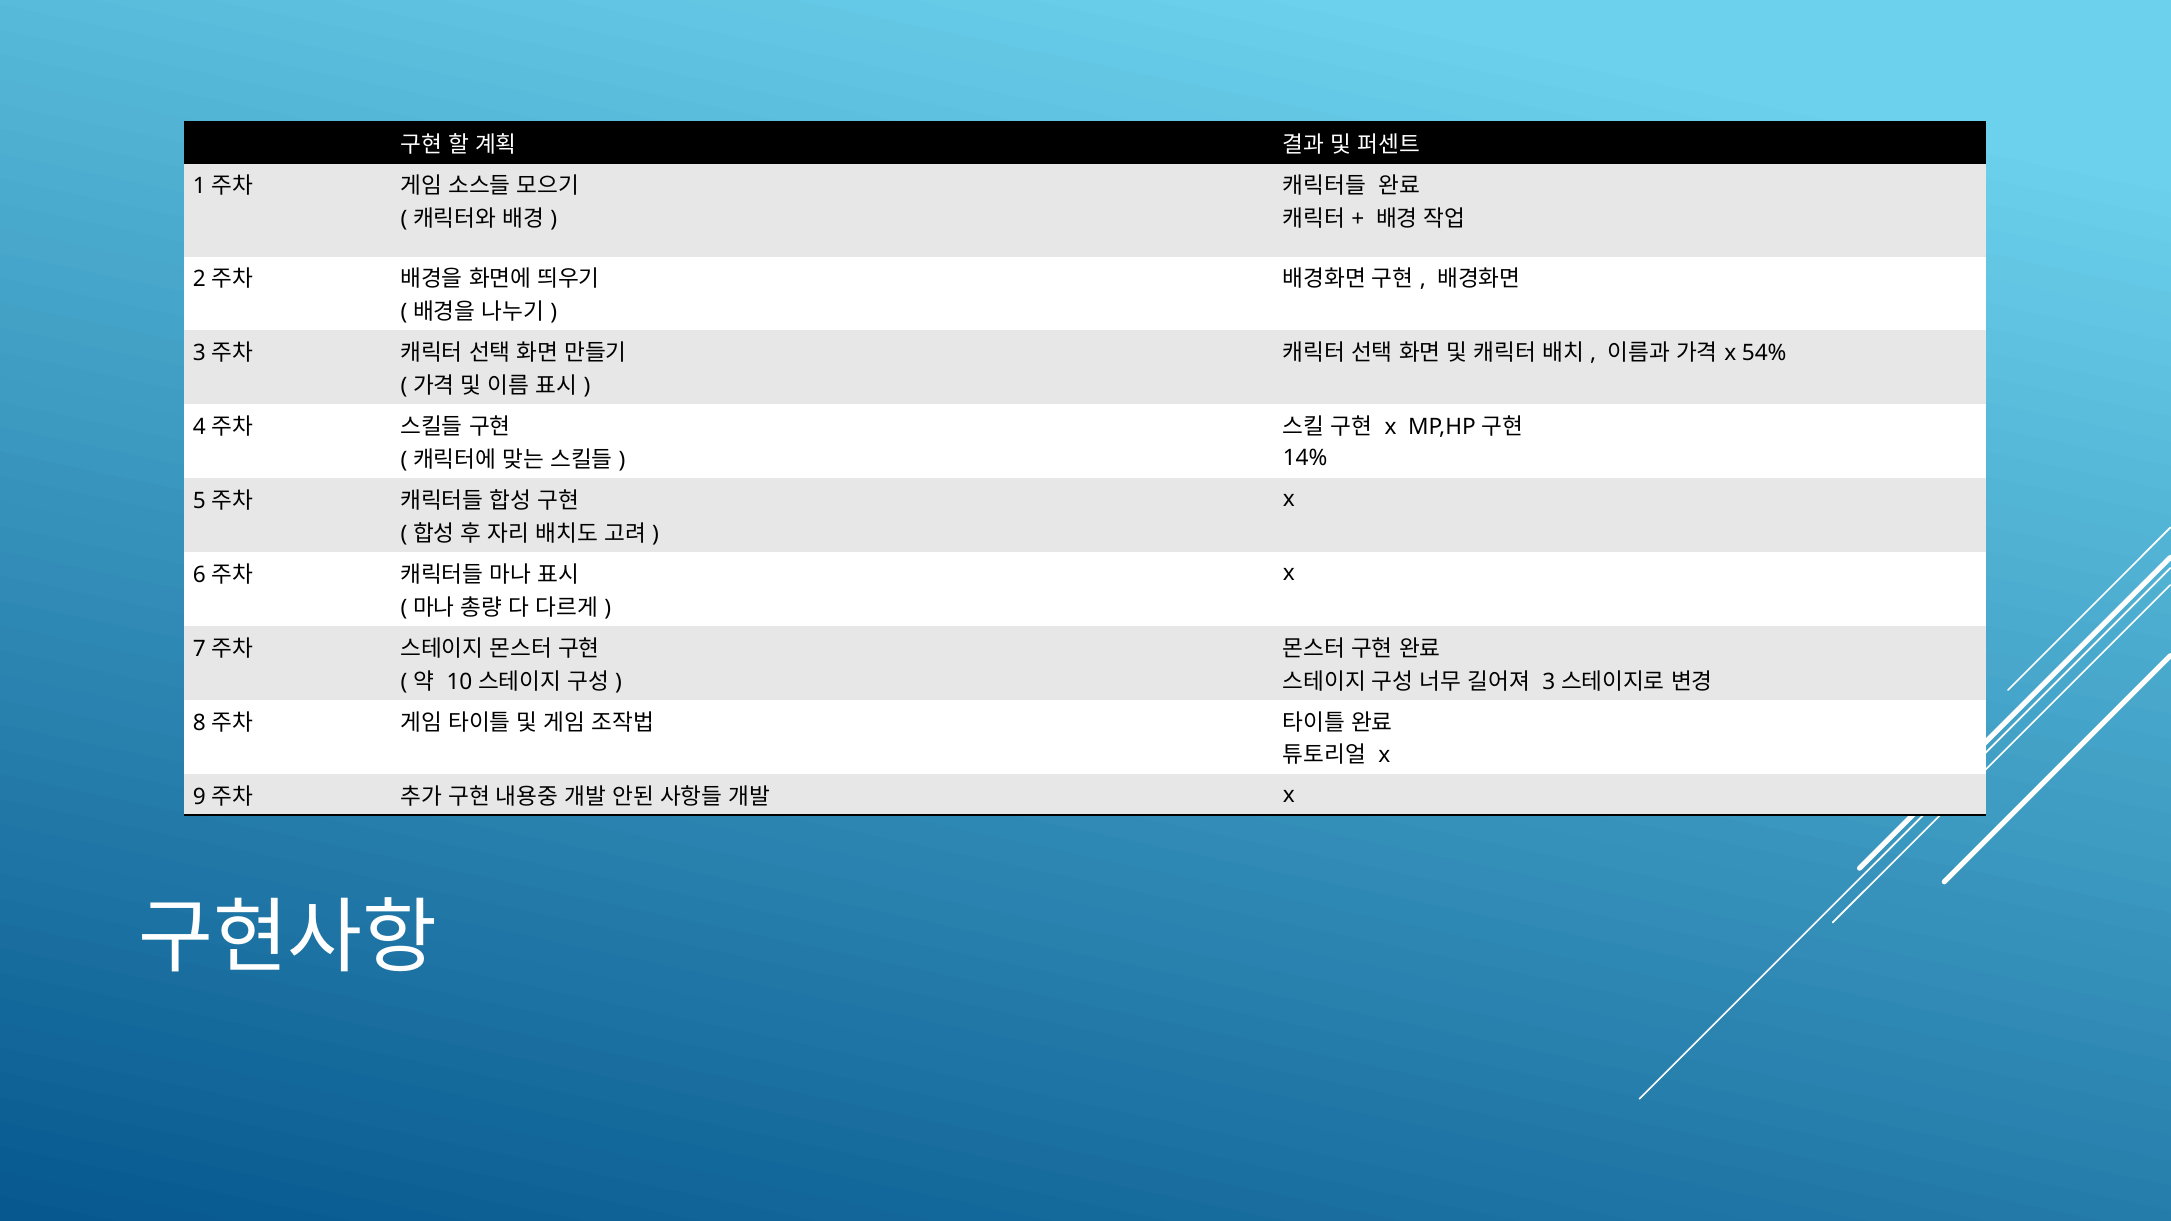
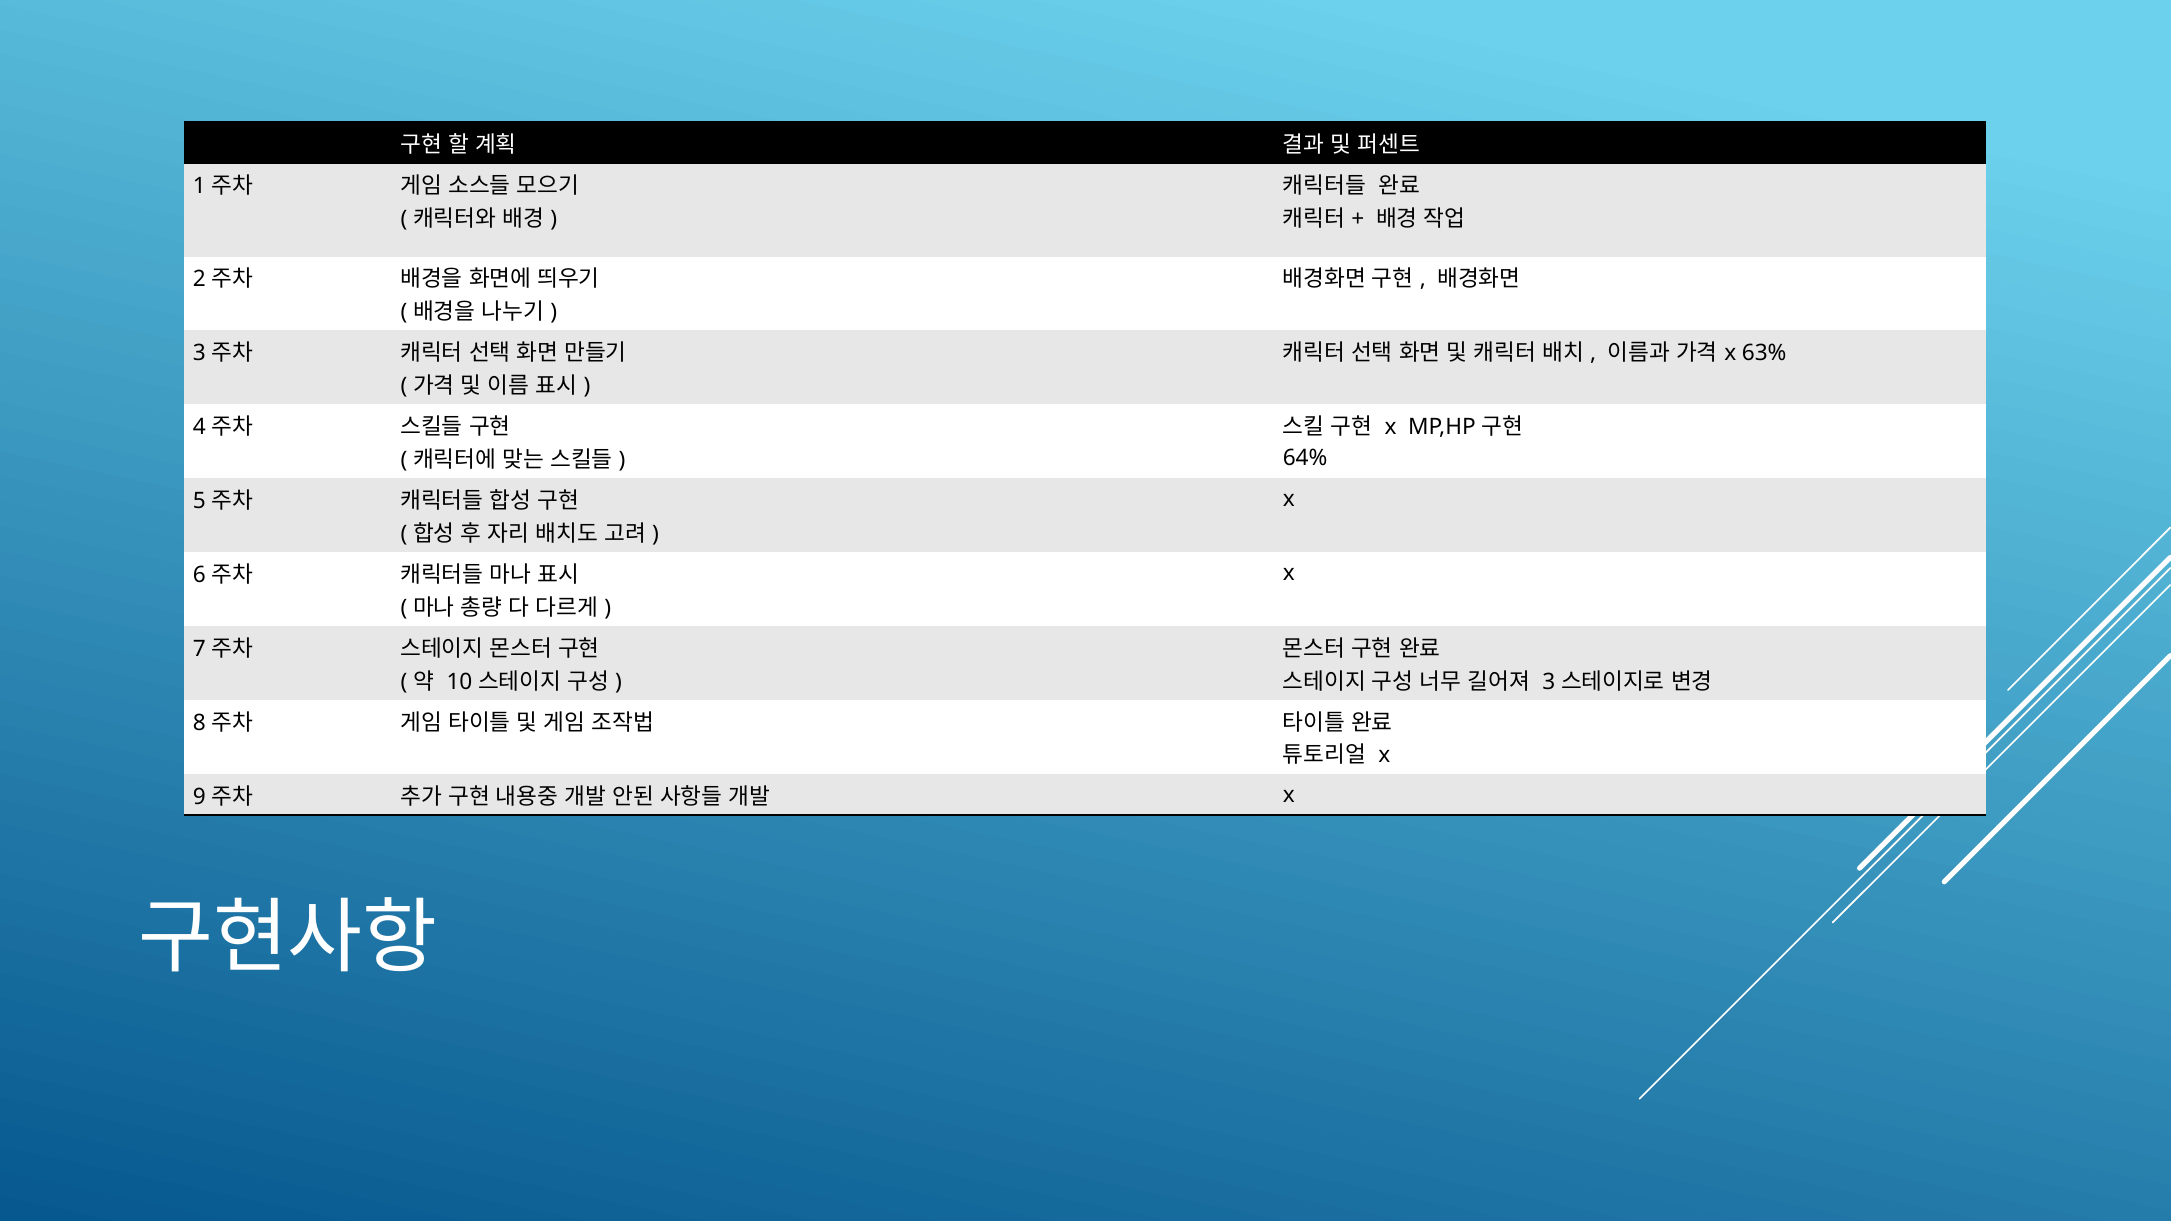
54%: 54% -> 63%
14%: 14% -> 64%
